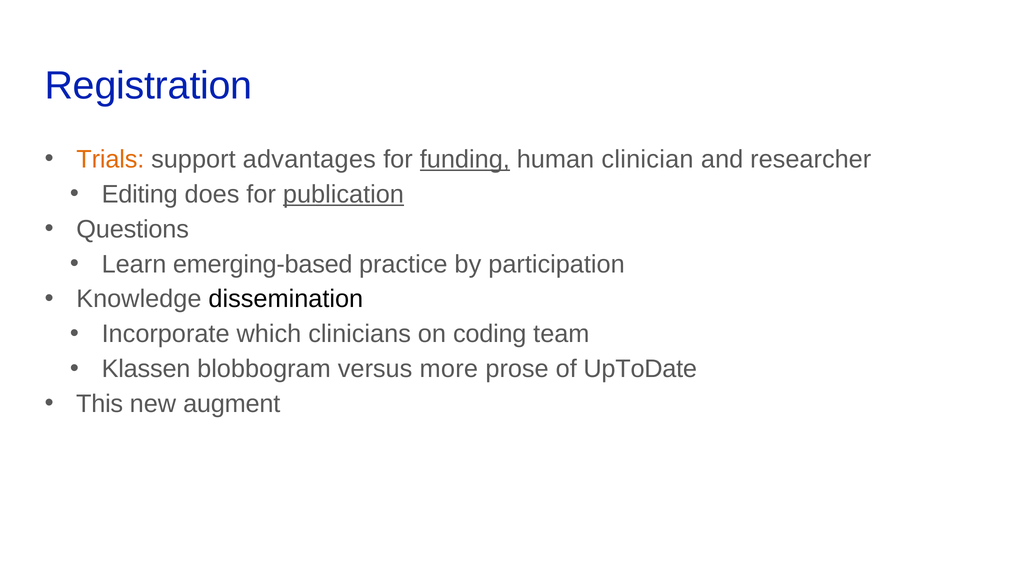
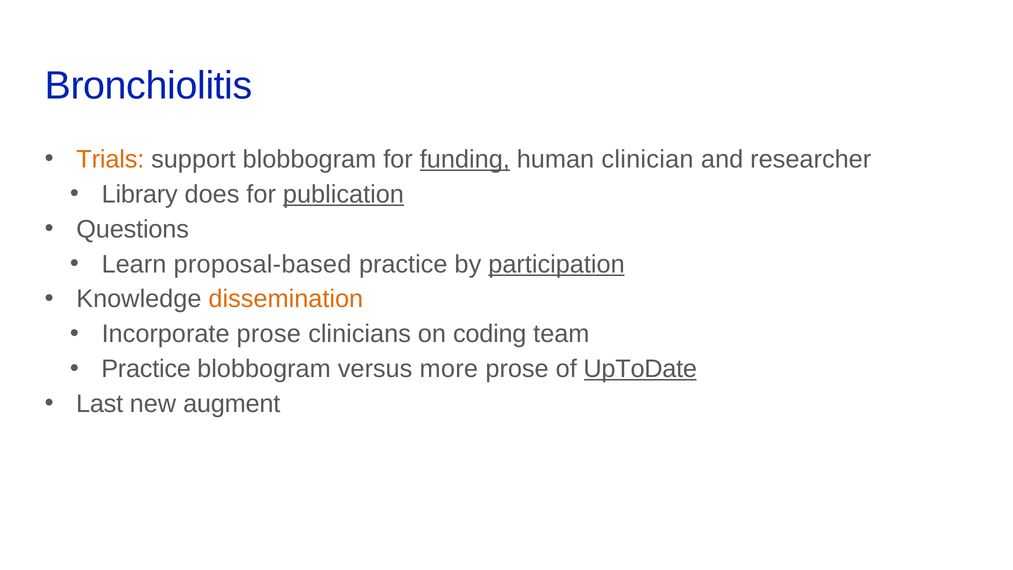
Registration: Registration -> Bronchiolitis
support advantages: advantages -> blobbogram
Editing: Editing -> Library
emerging-based: emerging-based -> proposal-based
participation underline: none -> present
dissemination colour: black -> orange
Incorporate which: which -> prose
Klassen at (146, 369): Klassen -> Practice
UpToDate underline: none -> present
This: This -> Last
